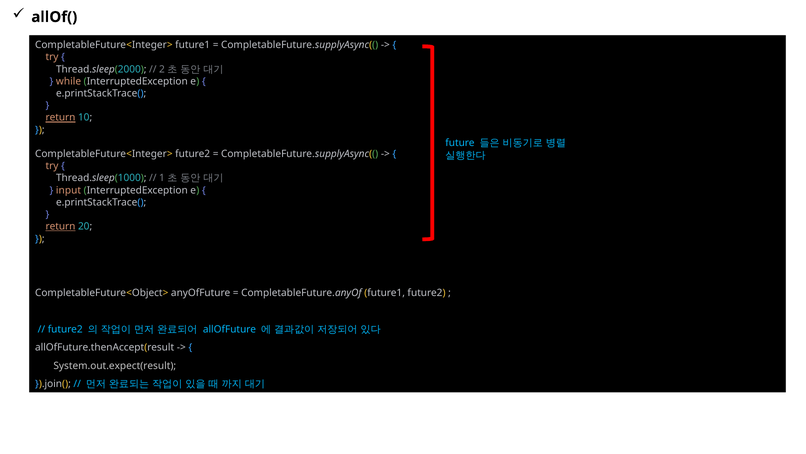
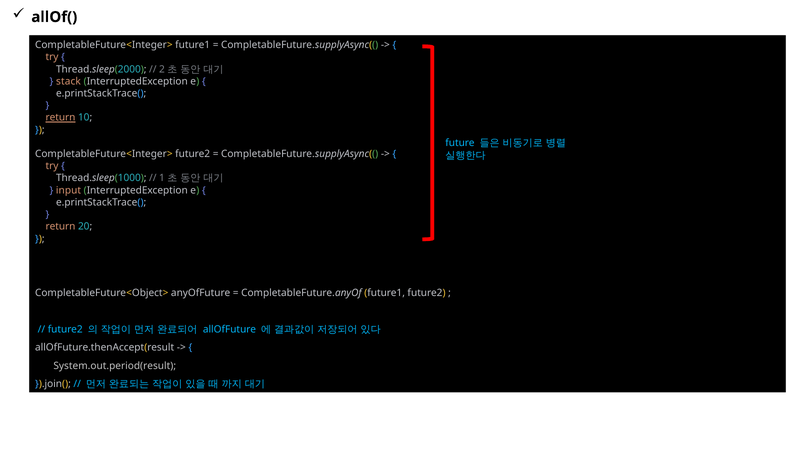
while: while -> stack
return at (60, 226) underline: present -> none
System.out.expect(result: System.out.expect(result -> System.out.period(result
